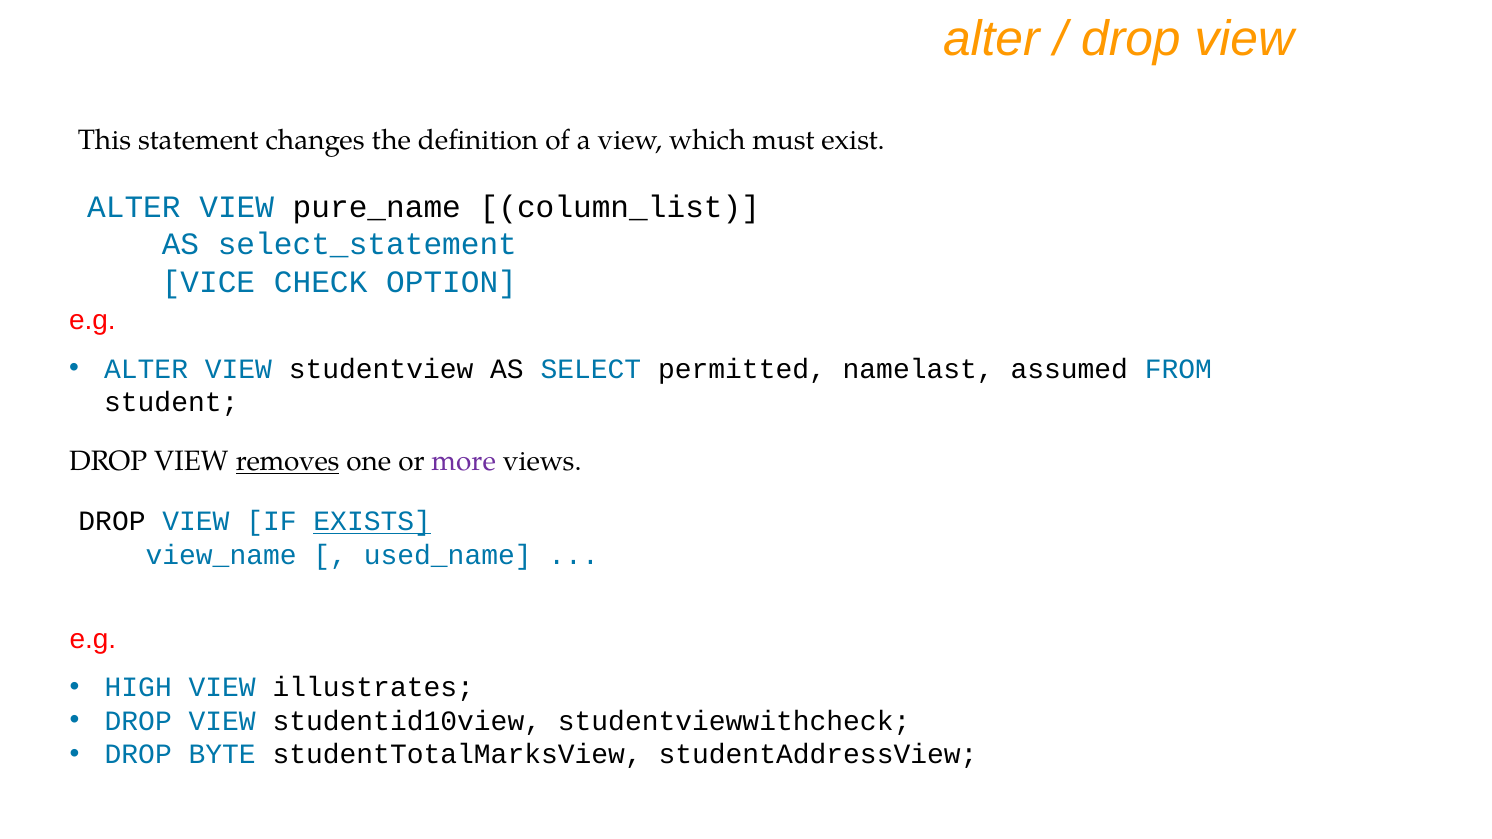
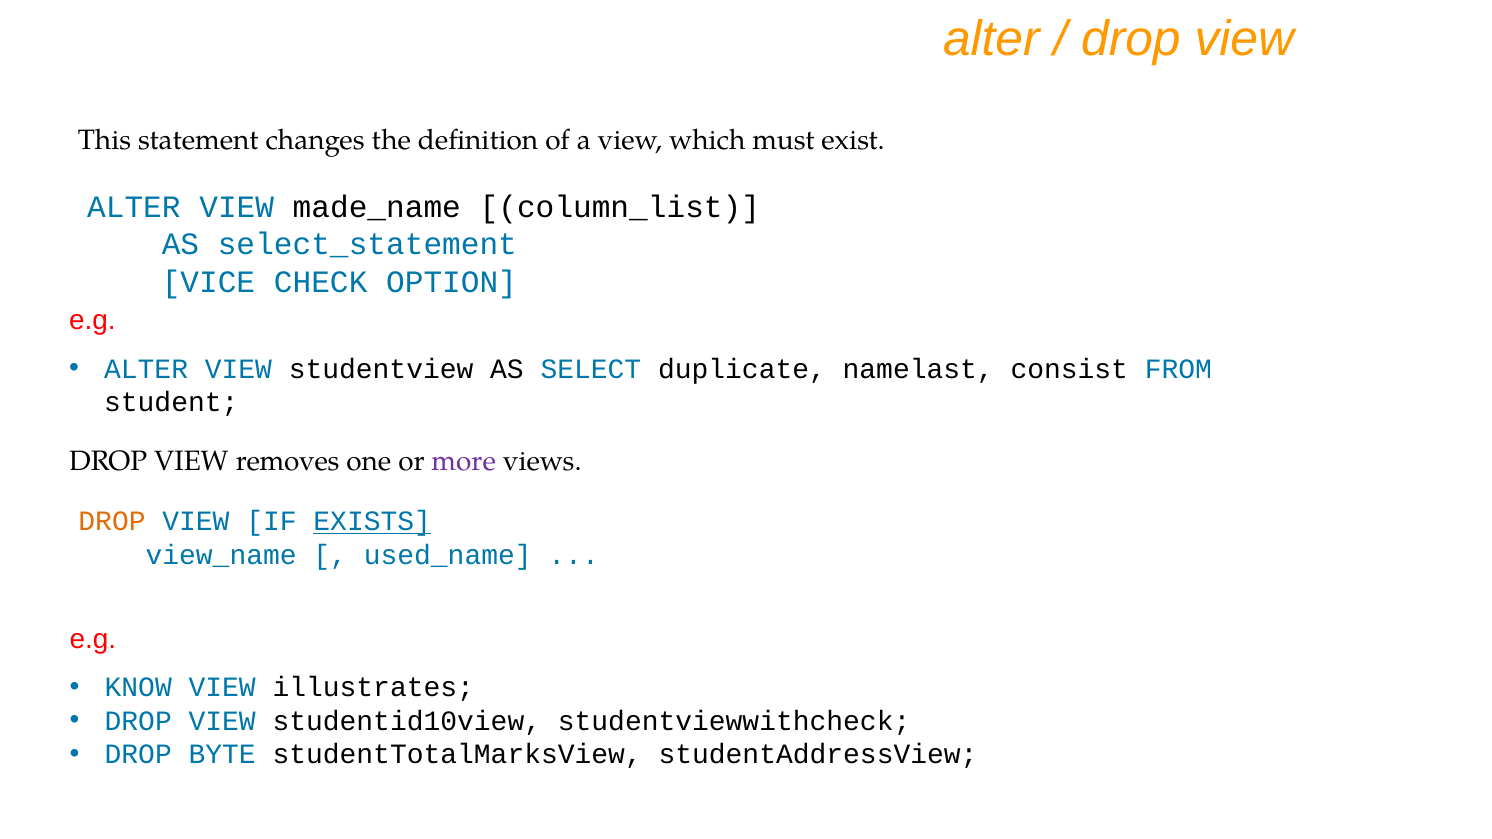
pure_name: pure_name -> made_name
permitted: permitted -> duplicate
assumed: assumed -> consist
removes underline: present -> none
DROP at (112, 522) colour: black -> orange
HIGH: HIGH -> KNOW
